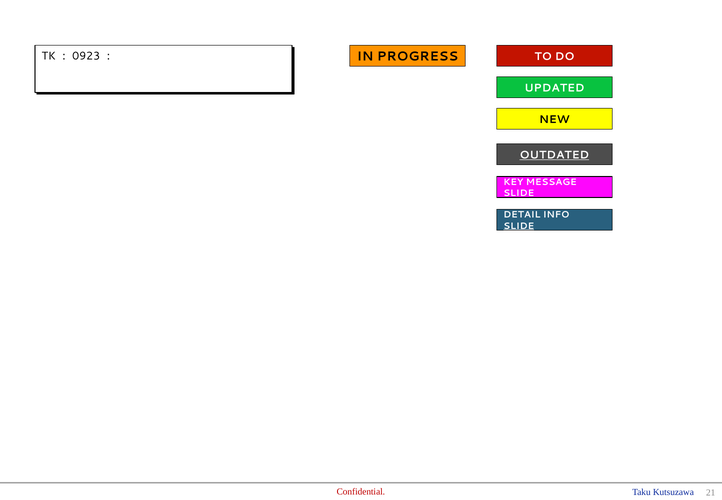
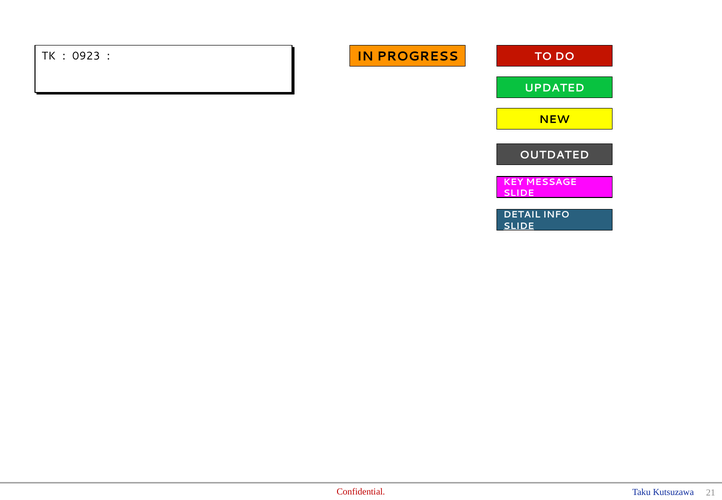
OUTDATED underline: present -> none
